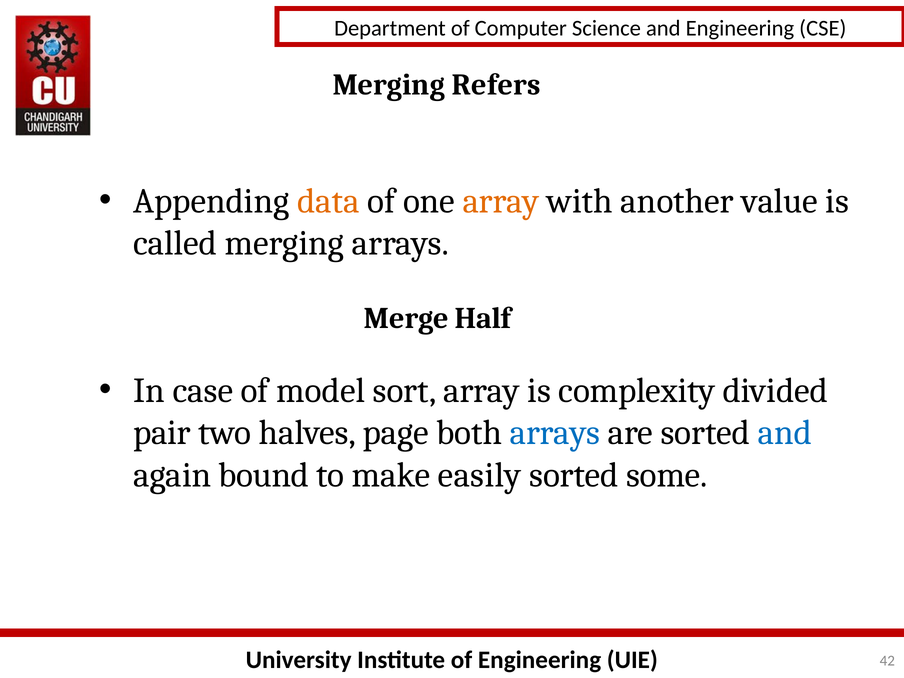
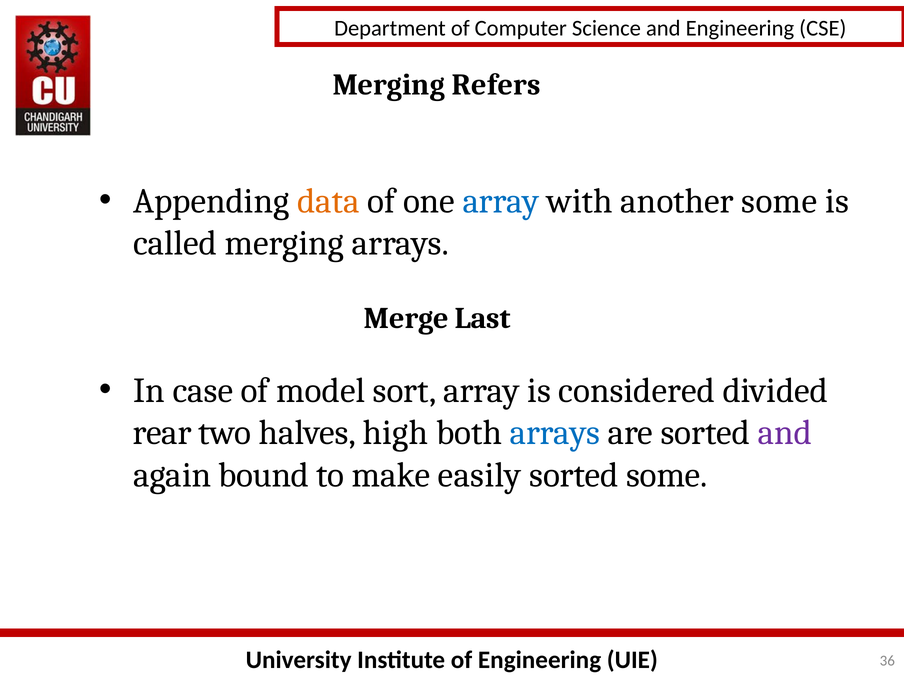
array at (501, 201) colour: orange -> blue
another value: value -> some
Half: Half -> Last
complexity: complexity -> considered
pair: pair -> rear
page: page -> high
and at (785, 433) colour: blue -> purple
42: 42 -> 36
